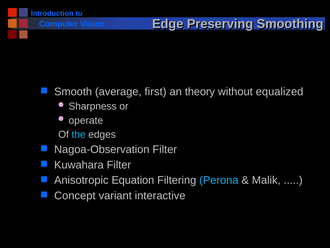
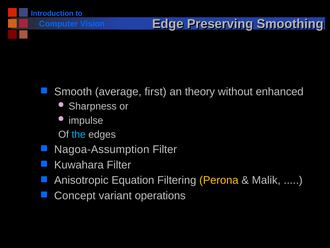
equalized: equalized -> enhanced
operate: operate -> impulse
Nagoa-Observation: Nagoa-Observation -> Nagoa-Assumption
Perona colour: light blue -> yellow
interactive: interactive -> operations
